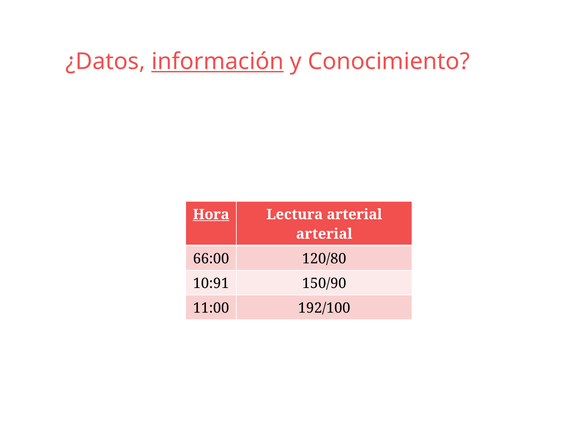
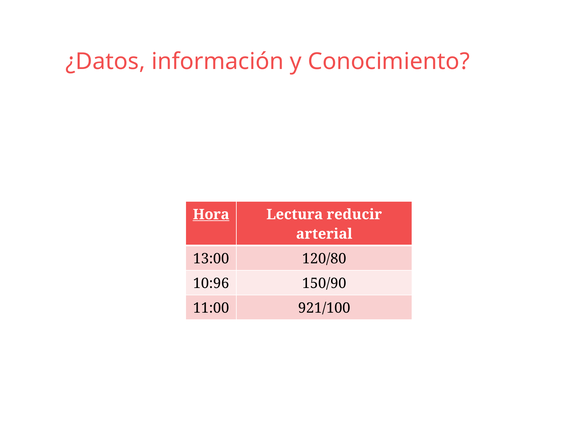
información underline: present -> none
Lectura arterial: arterial -> reducir
66:00: 66:00 -> 13:00
10:91: 10:91 -> 10:96
192/100: 192/100 -> 921/100
